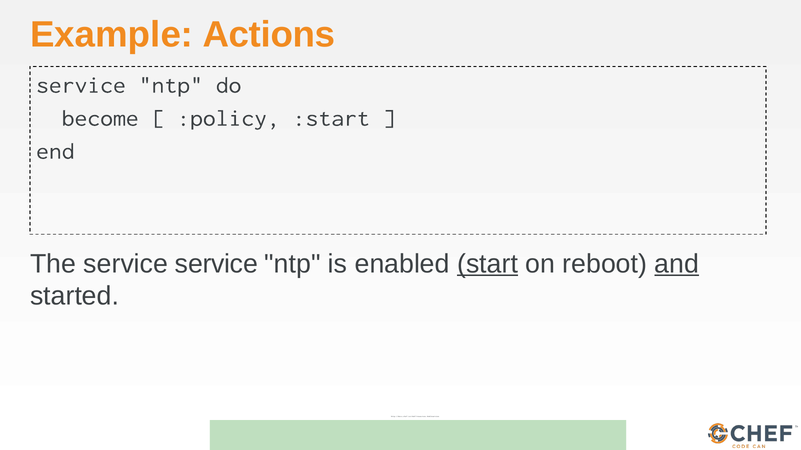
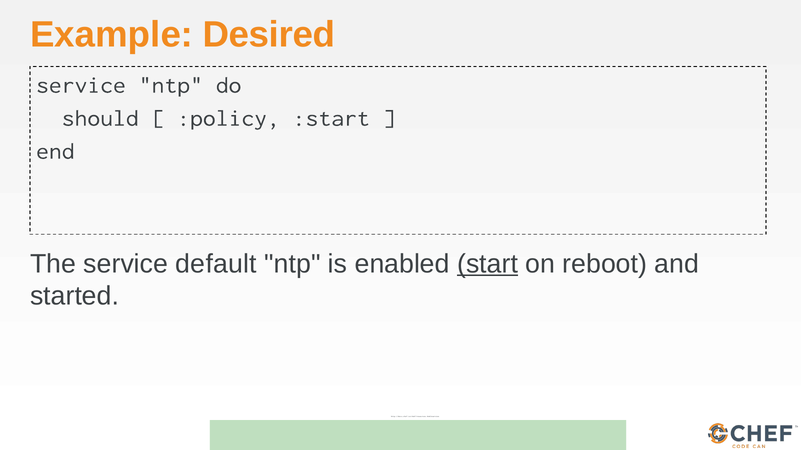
Actions: Actions -> Desired
become: become -> should
service service: service -> default
and underline: present -> none
